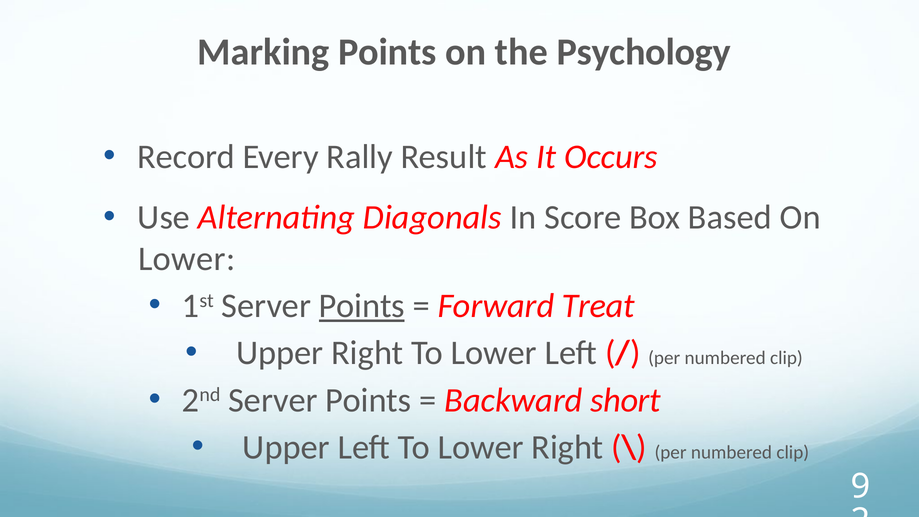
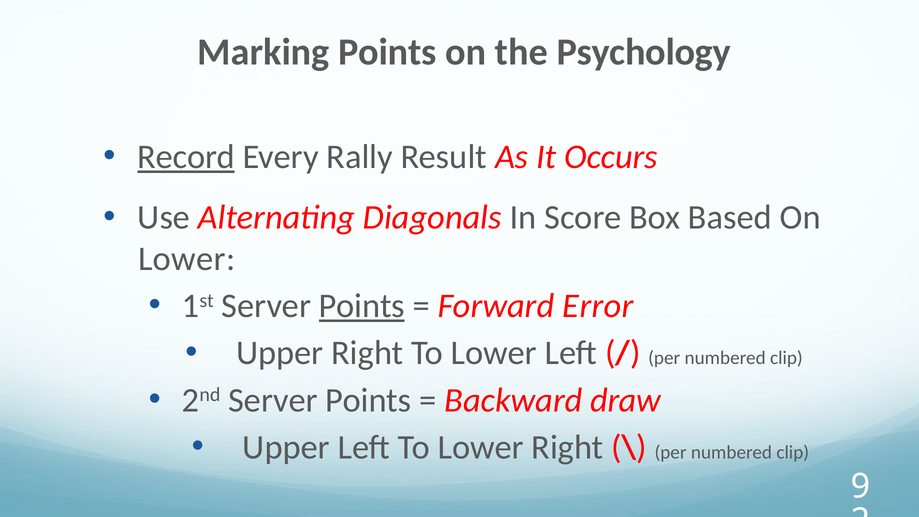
Record underline: none -> present
Treat: Treat -> Error
short: short -> draw
